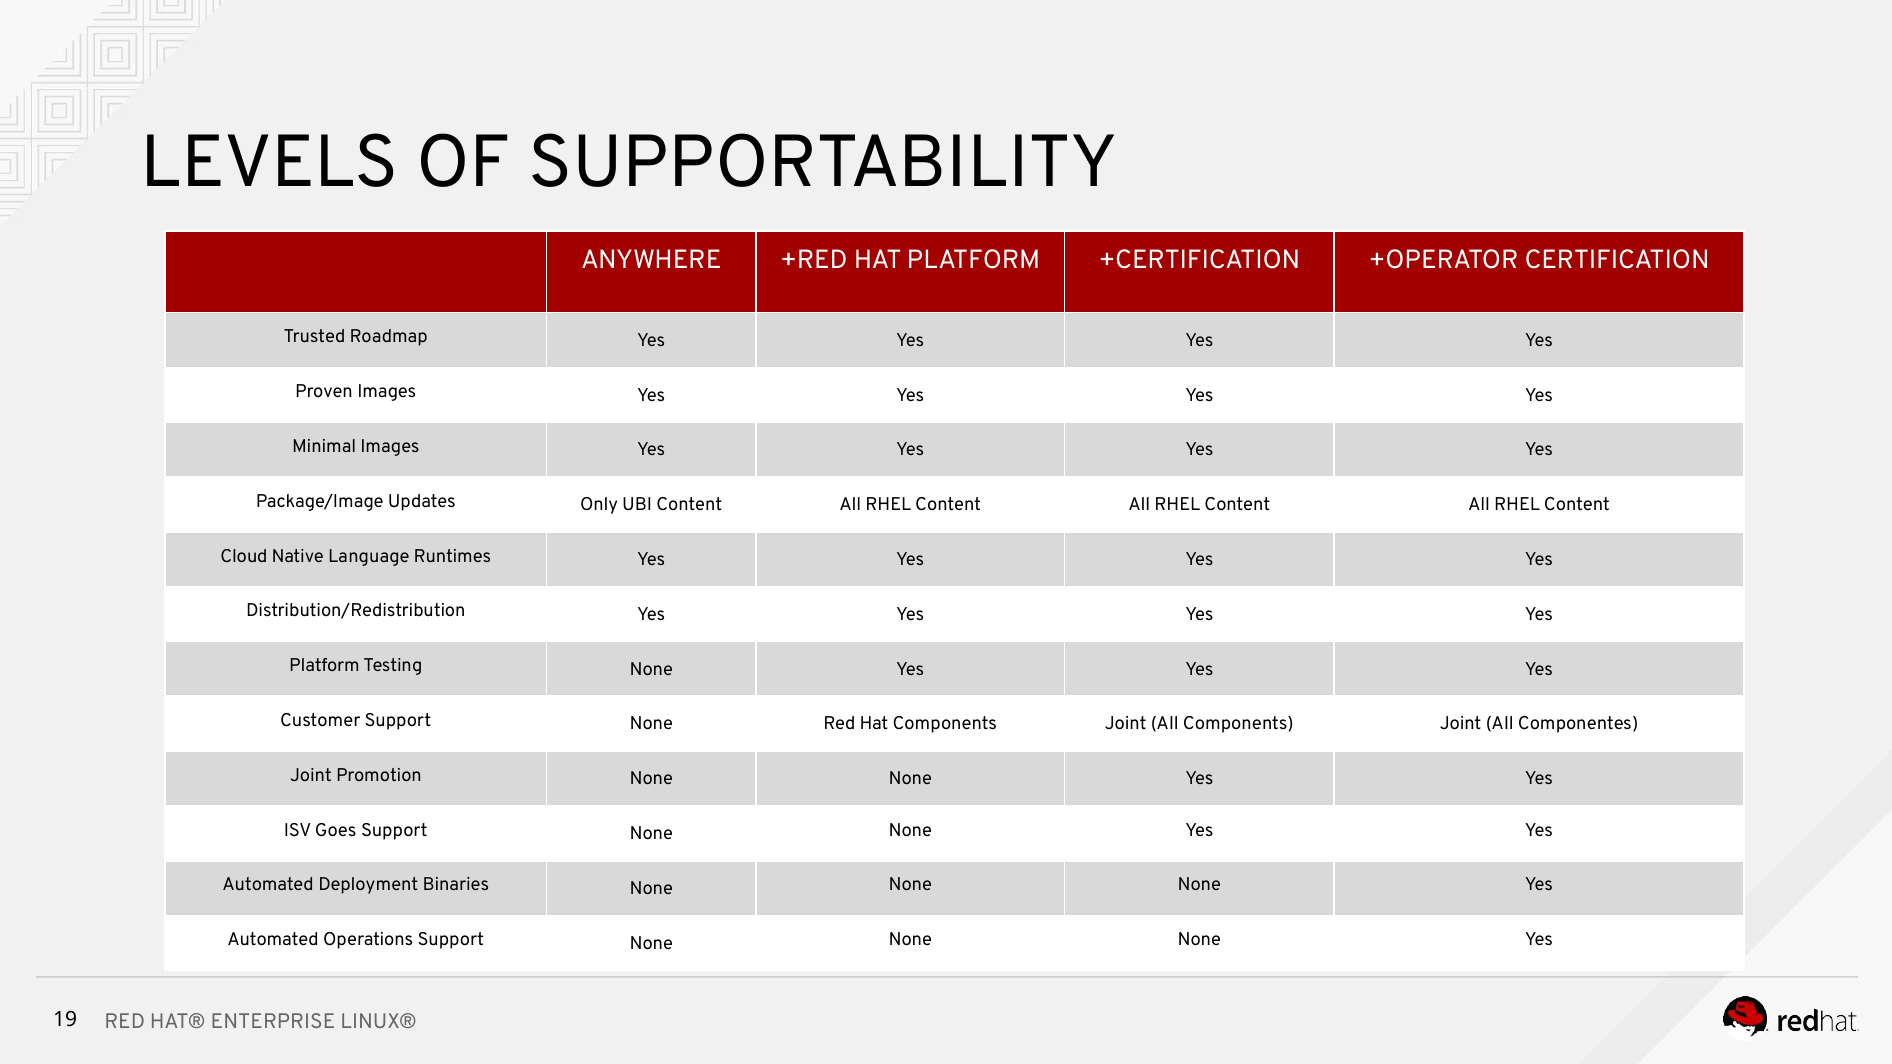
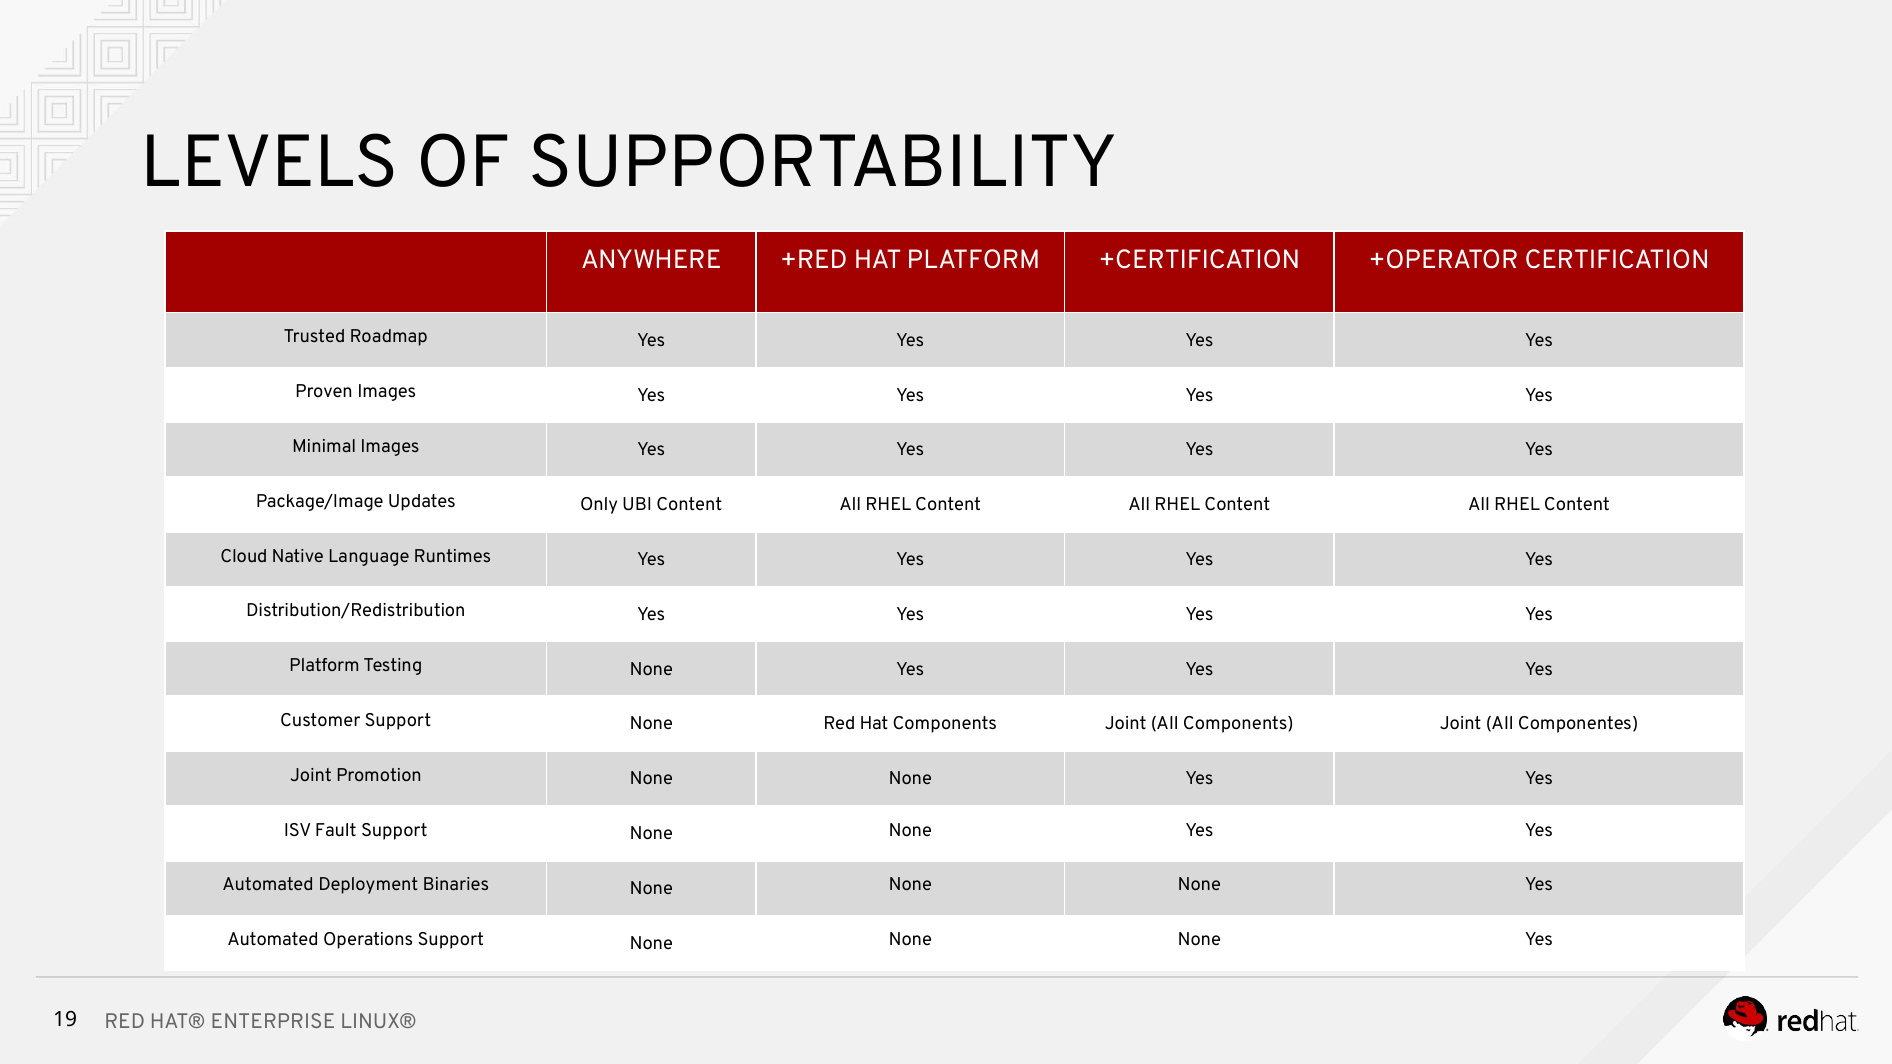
Goes: Goes -> Fault
